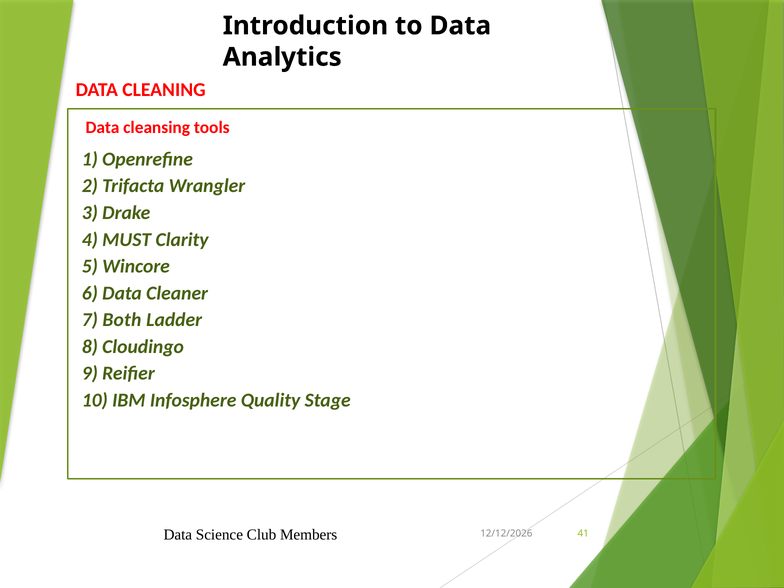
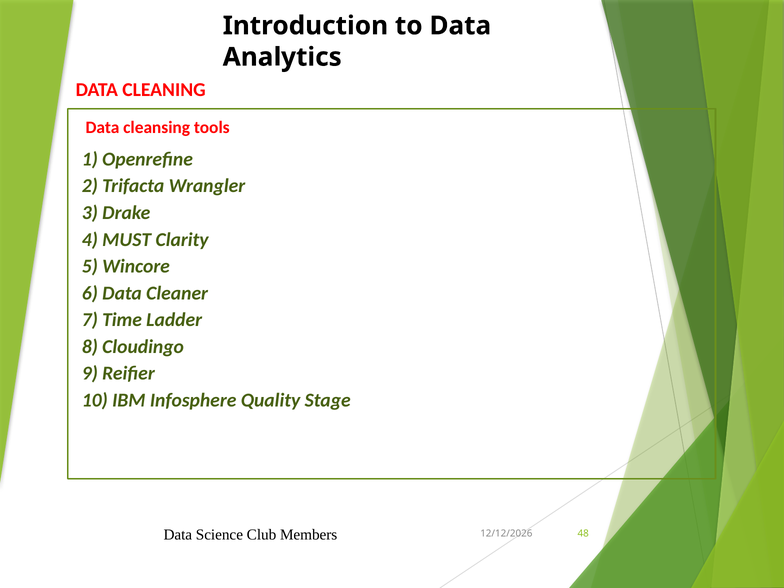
Both: Both -> Time
41: 41 -> 48
